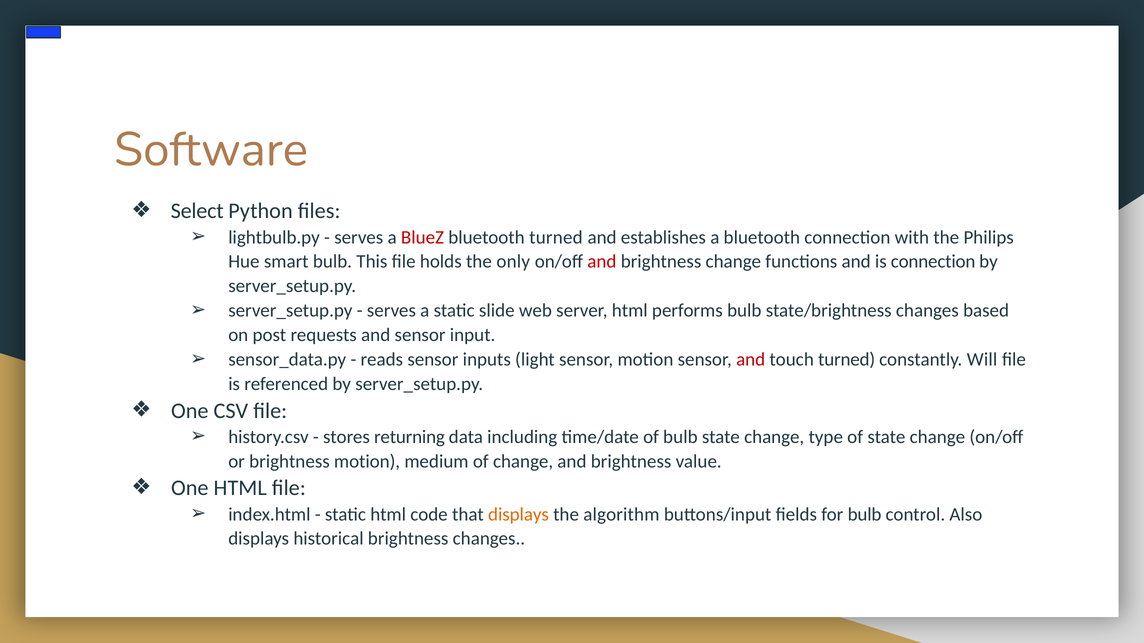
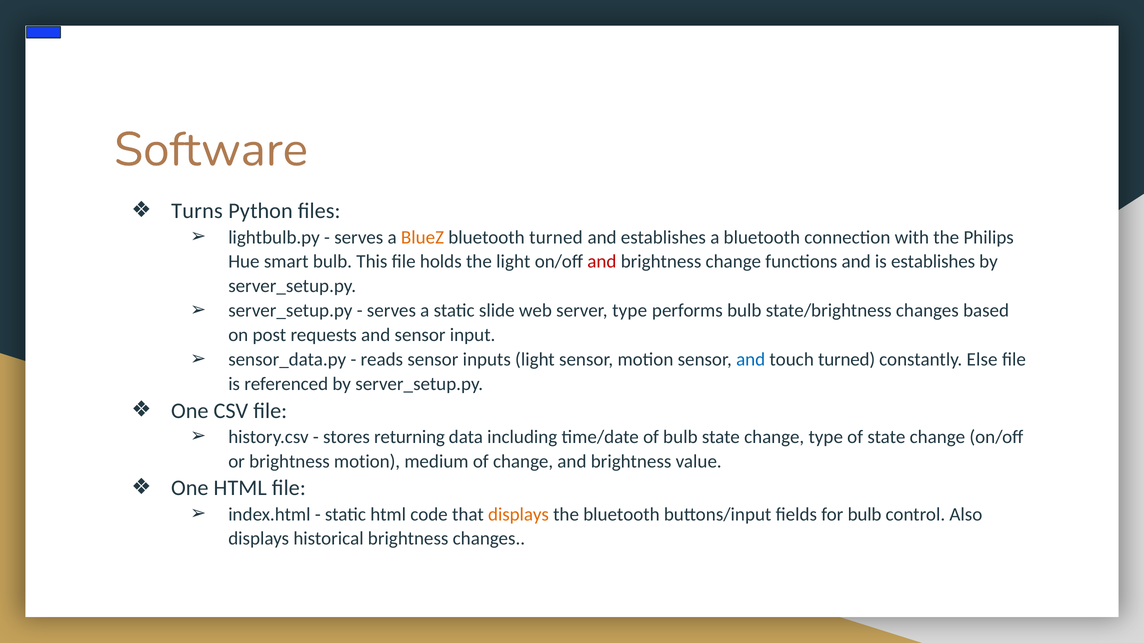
Select: Select -> Turns
BlueZ colour: red -> orange
the only: only -> light
is connection: connection -> establishes
server html: html -> type
and at (751, 360) colour: red -> blue
Will: Will -> Else
the algorithm: algorithm -> bluetooth
